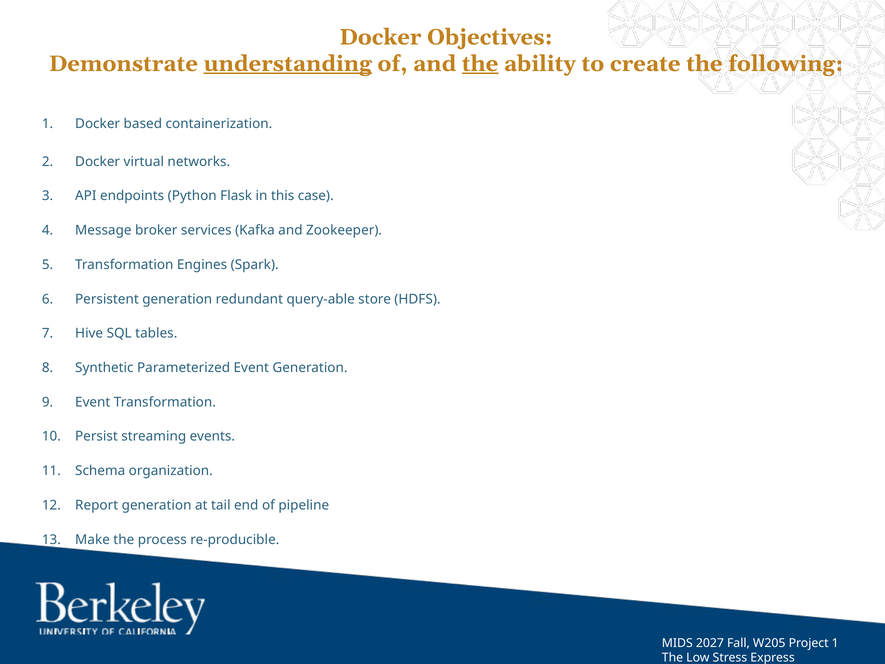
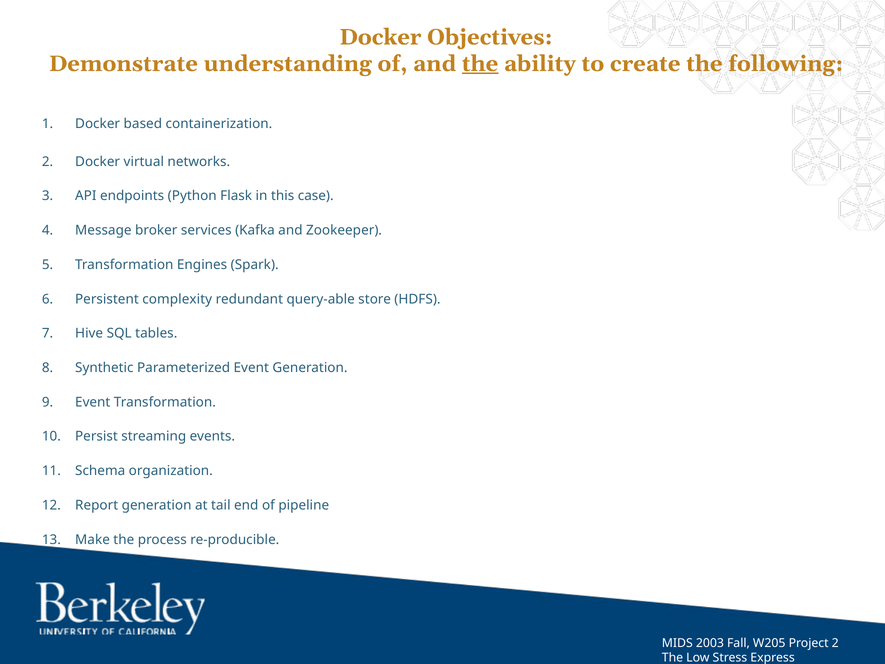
understanding underline: present -> none
Persistent generation: generation -> complexity
2027: 2027 -> 2003
Project 1: 1 -> 2
